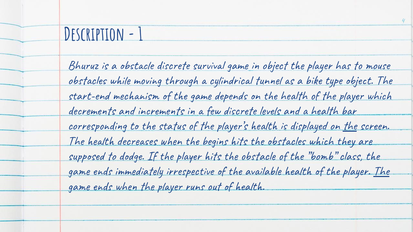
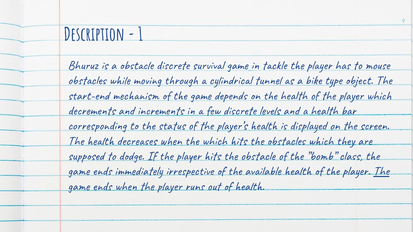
in object: object -> tackle
the at (350, 126) underline: present -> none
the begins: begins -> which
